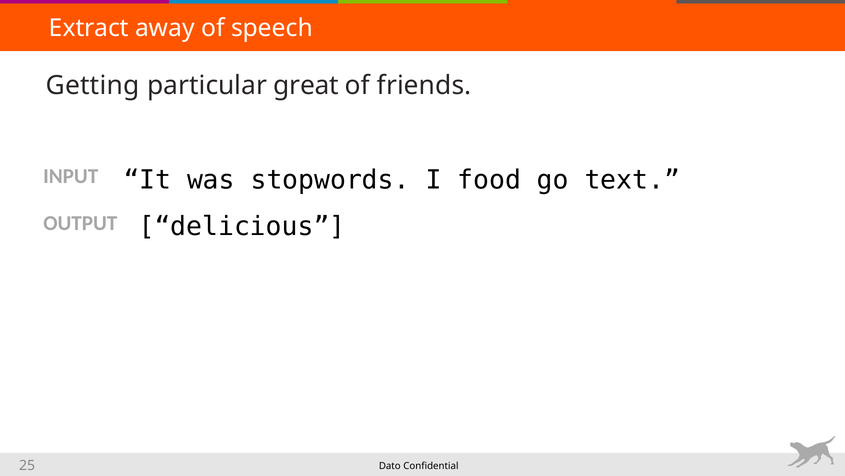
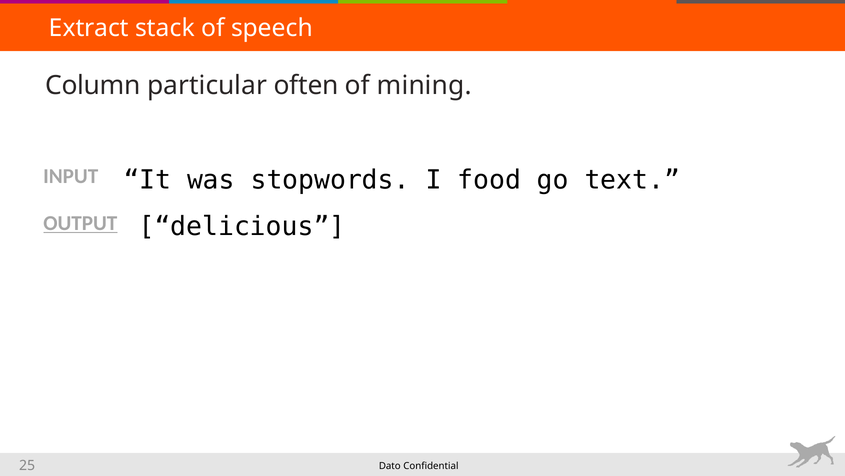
away: away -> stack
Getting: Getting -> Column
great: great -> often
friends: friends -> mining
OUTPUT underline: none -> present
